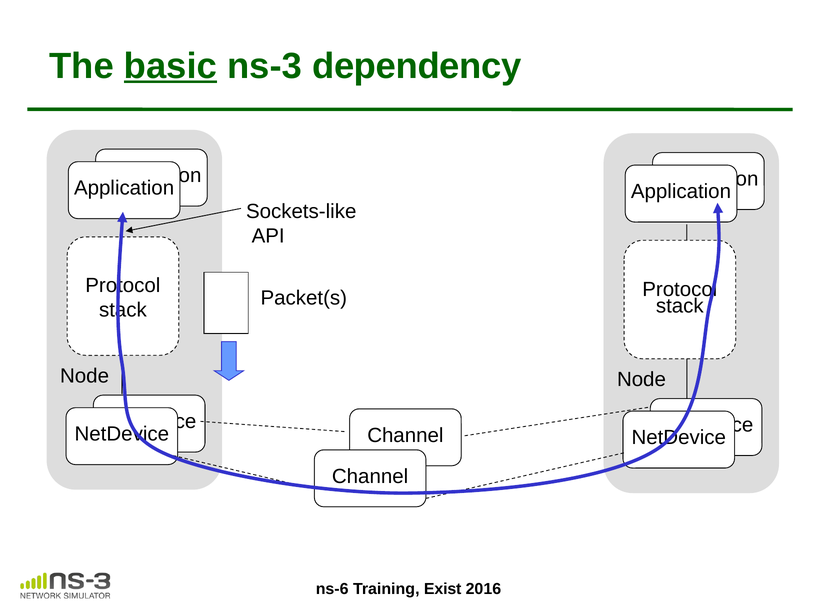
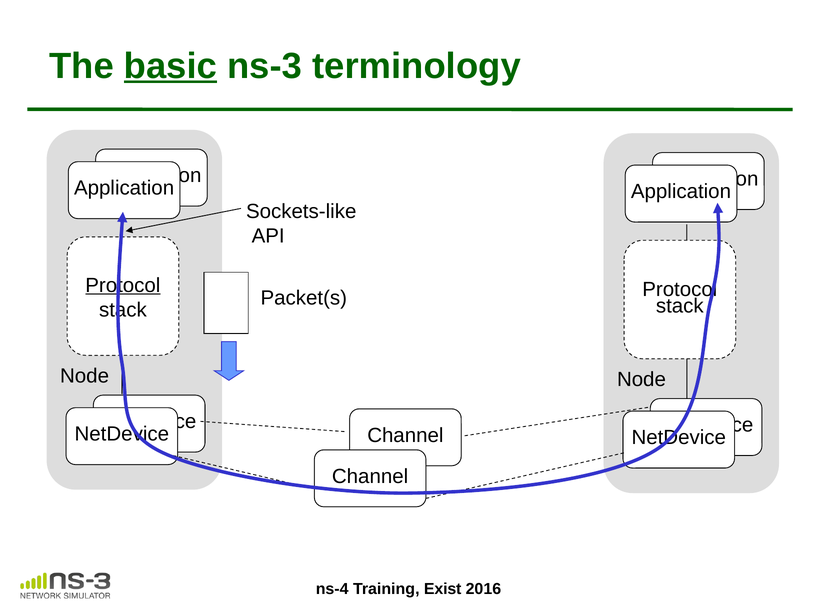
dependency: dependency -> terminology
Protocol at (123, 285) underline: none -> present
ns-6: ns-6 -> ns-4
